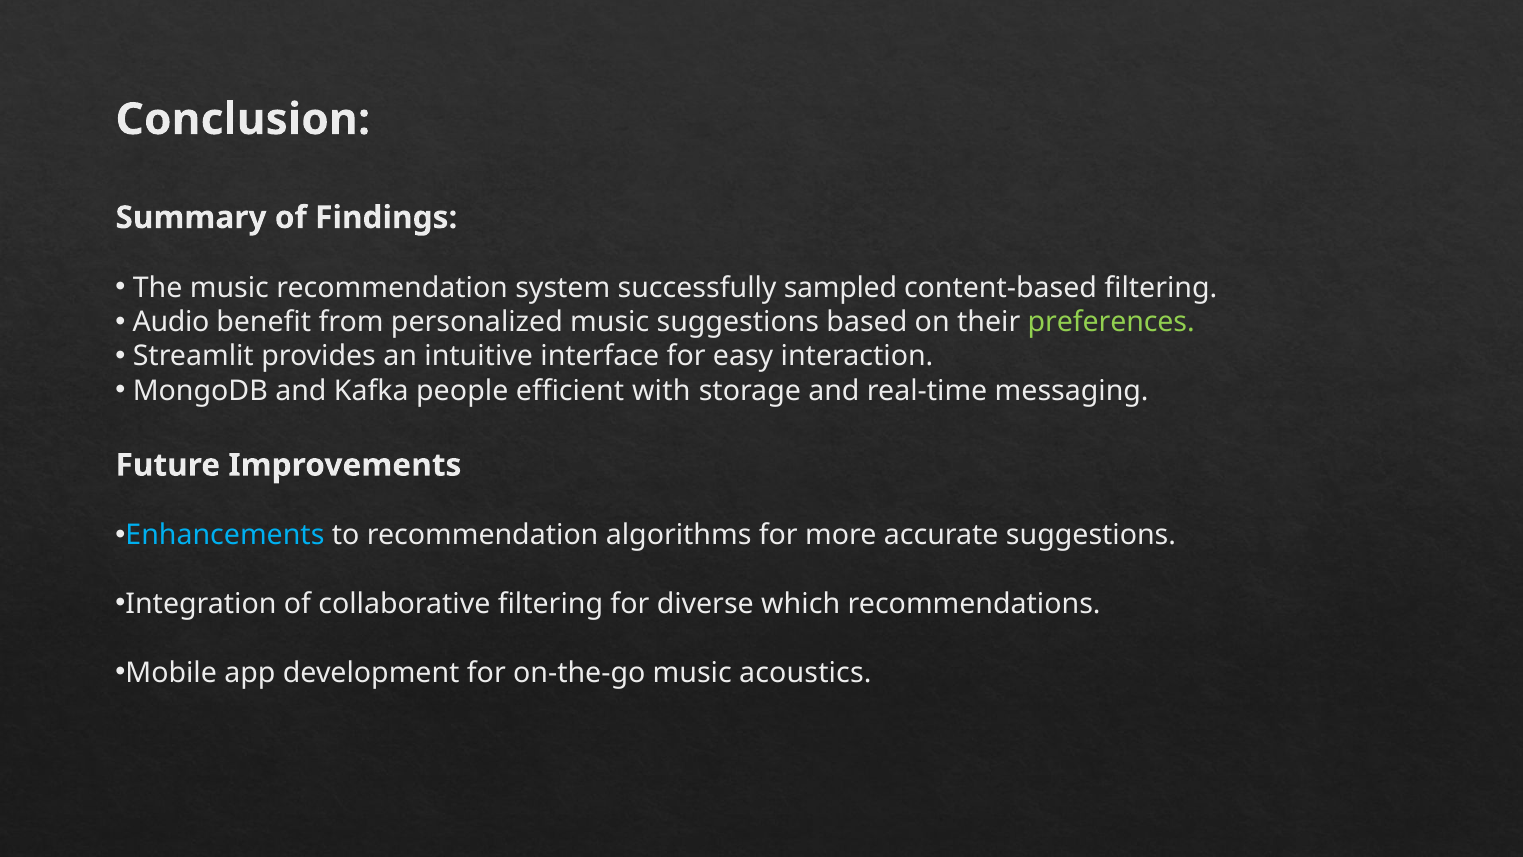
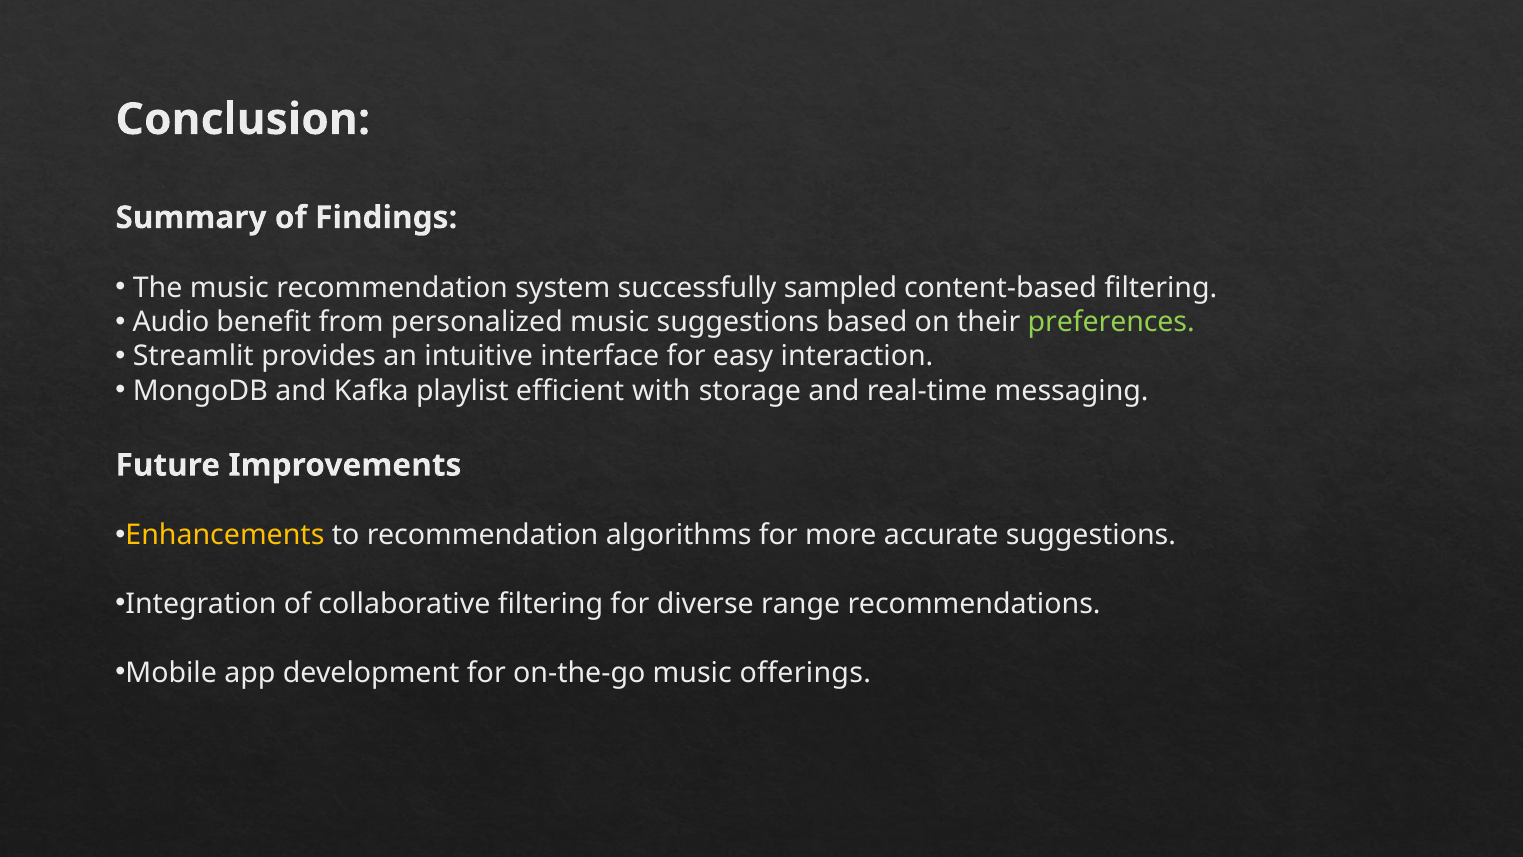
people: people -> playlist
Enhancements colour: light blue -> yellow
which: which -> range
acoustics: acoustics -> offerings
